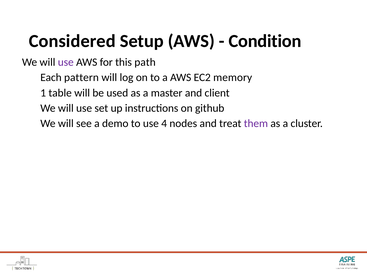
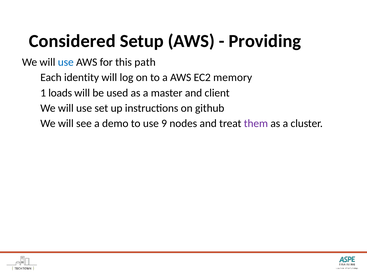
Condition: Condition -> Providing
use at (66, 62) colour: purple -> blue
pattern: pattern -> identity
table: table -> loads
4: 4 -> 9
